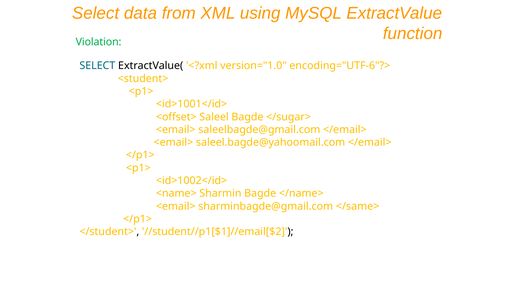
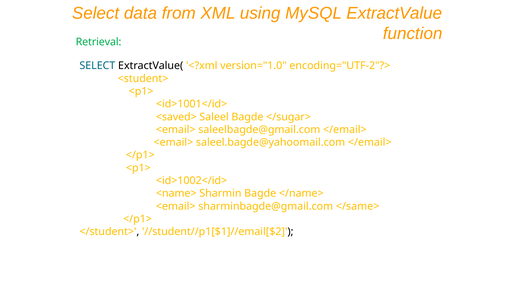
Violation: Violation -> Retrieval
encoding="UTF-6"?>: encoding="UTF-6"?> -> encoding="UTF-2"?>
<offset>: <offset> -> <saved>
